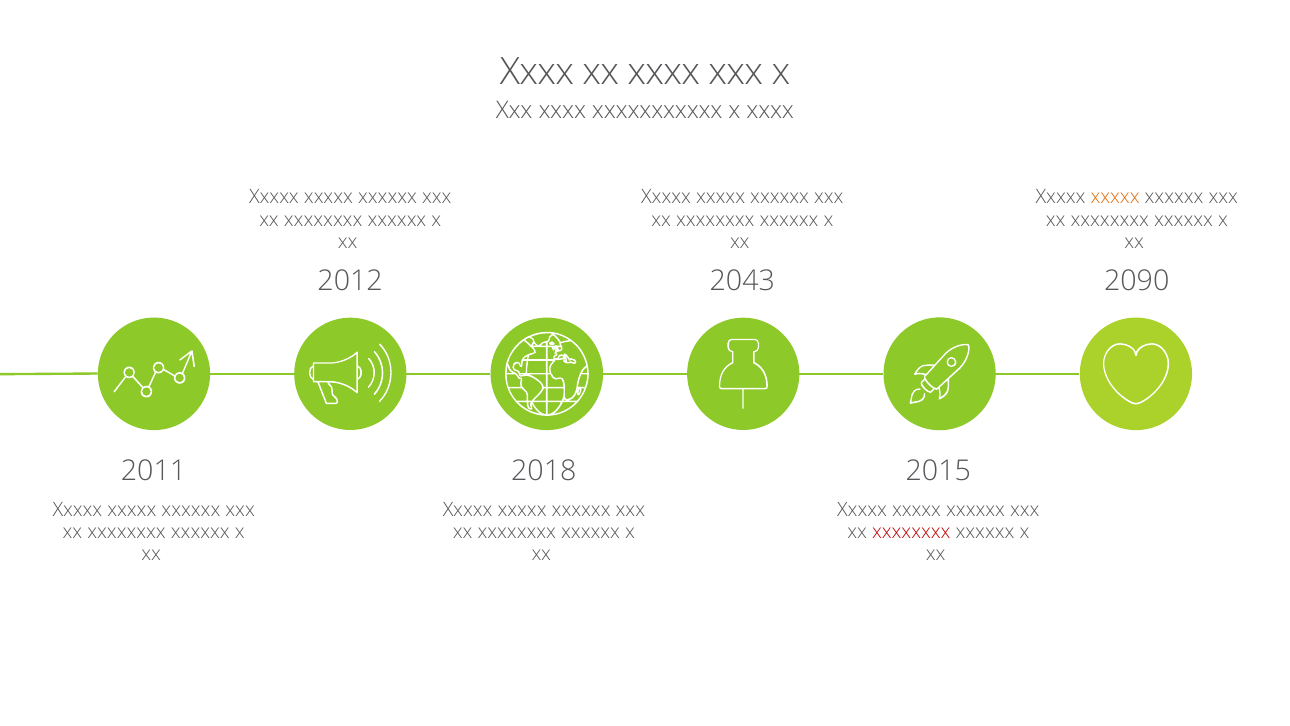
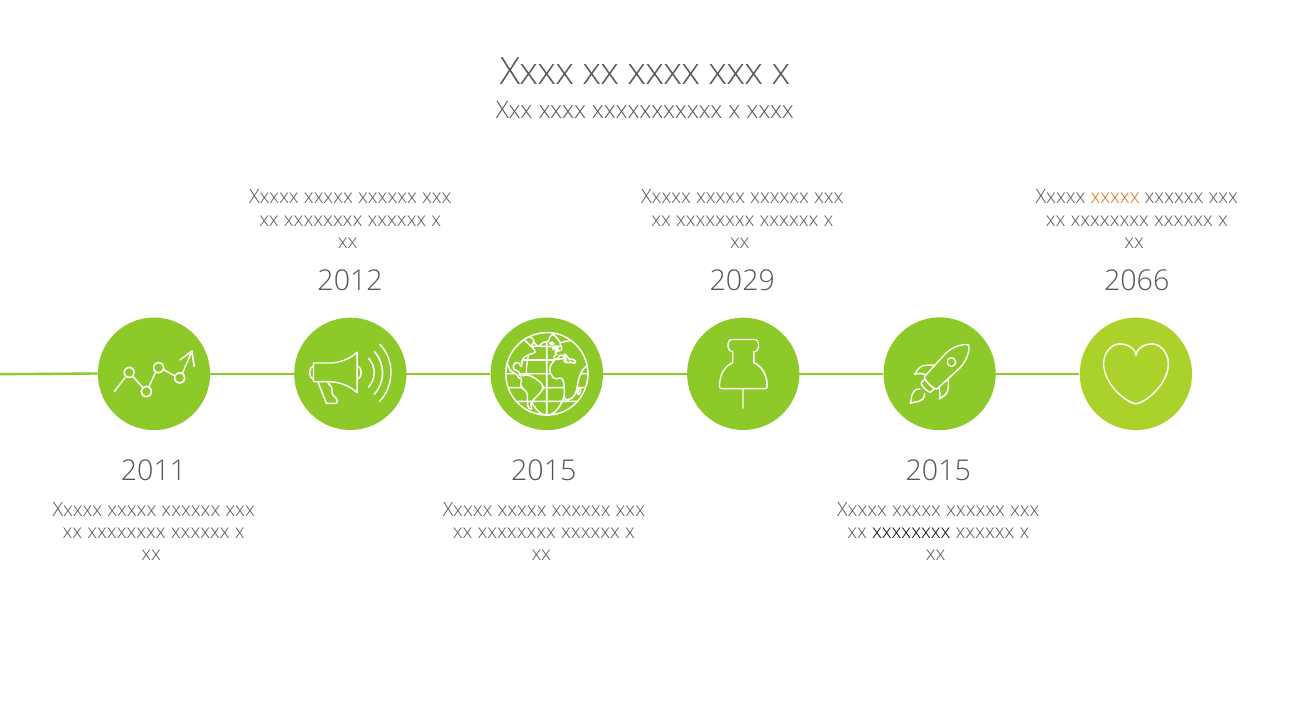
2043: 2043 -> 2029
2090: 2090 -> 2066
2018 at (544, 471): 2018 -> 2015
xxxxxxxx at (911, 532) colour: red -> black
